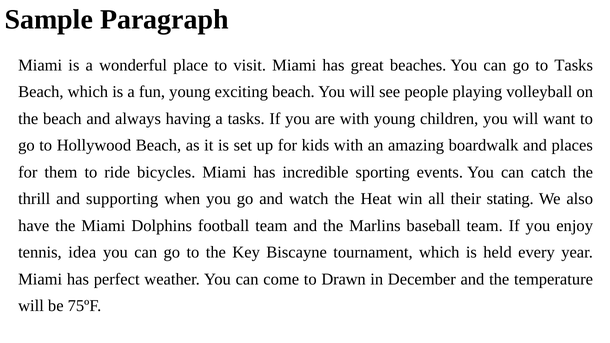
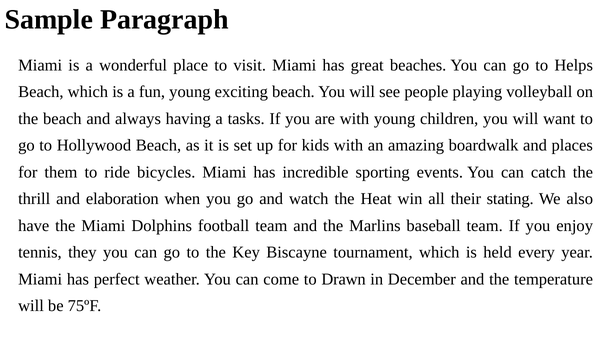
to Tasks: Tasks -> Helps
supporting: supporting -> elaboration
idea: idea -> they
